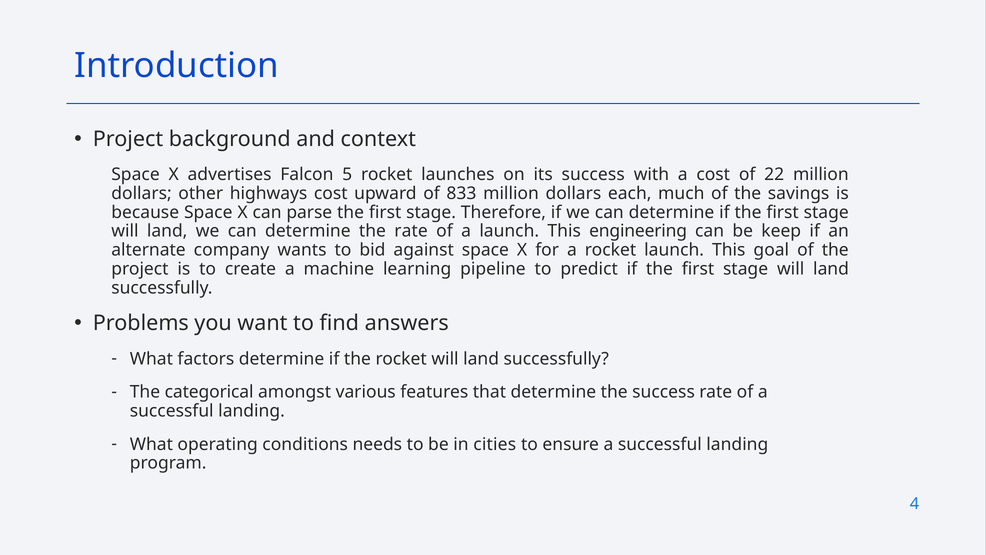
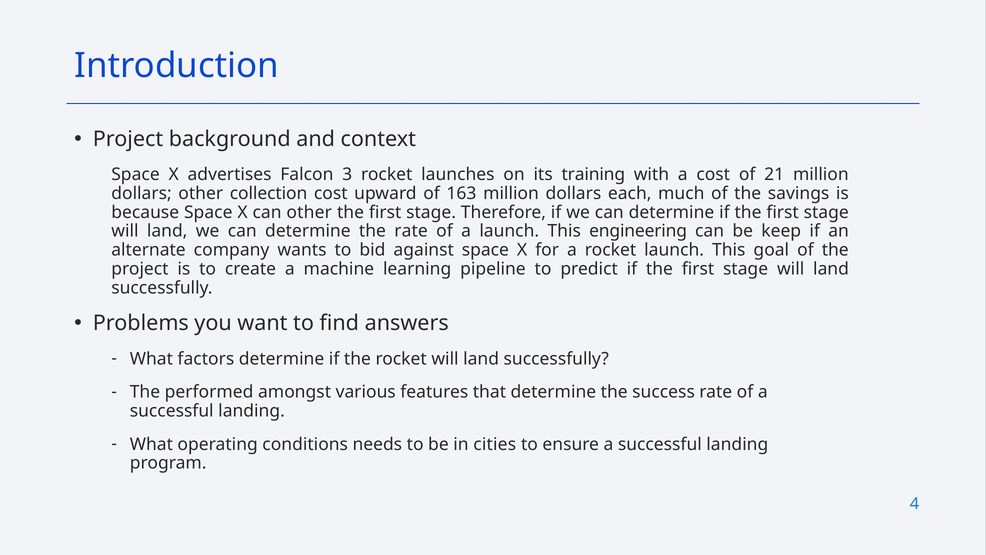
5: 5 -> 3
its success: success -> training
22: 22 -> 21
highways: highways -> collection
833: 833 -> 163
can parse: parse -> other
categorical: categorical -> performed
